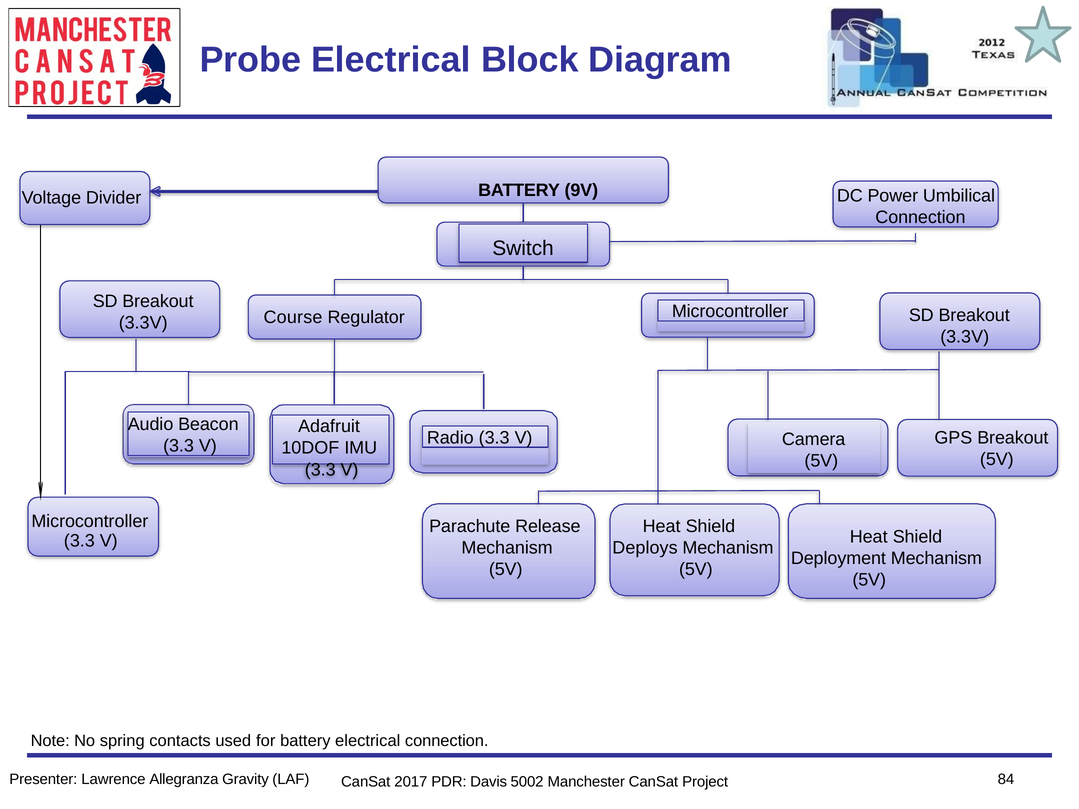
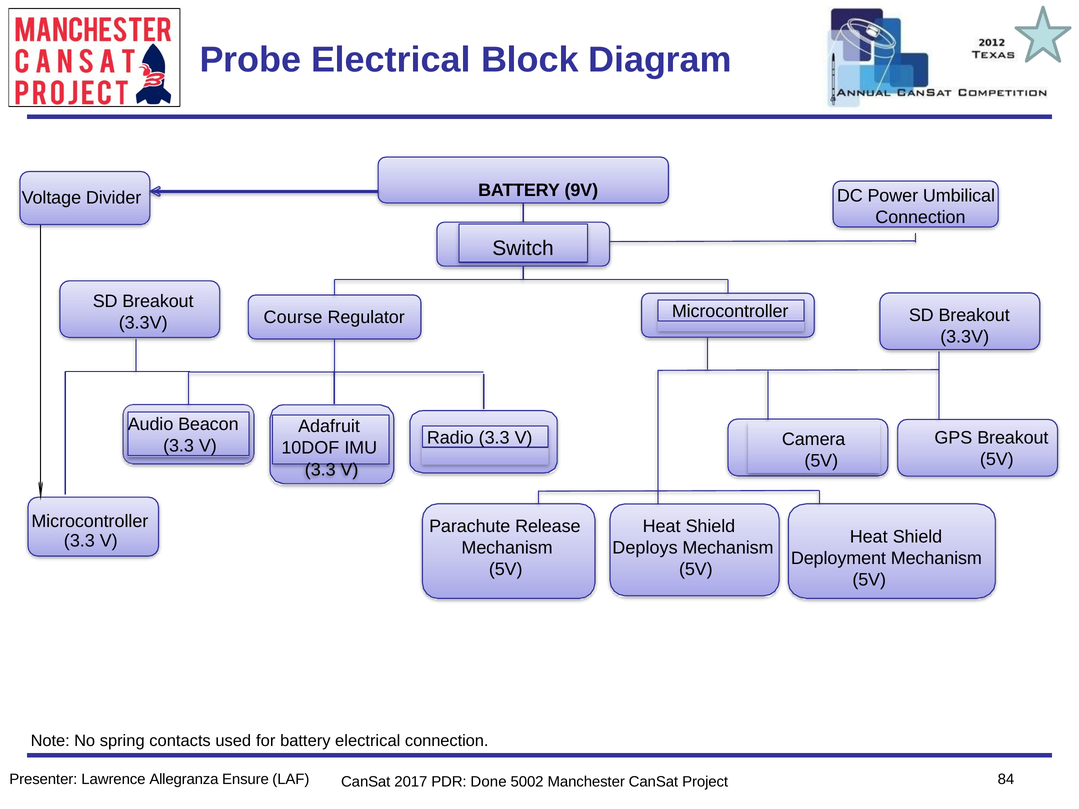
Gravity: Gravity -> Ensure
Davis: Davis -> Done
